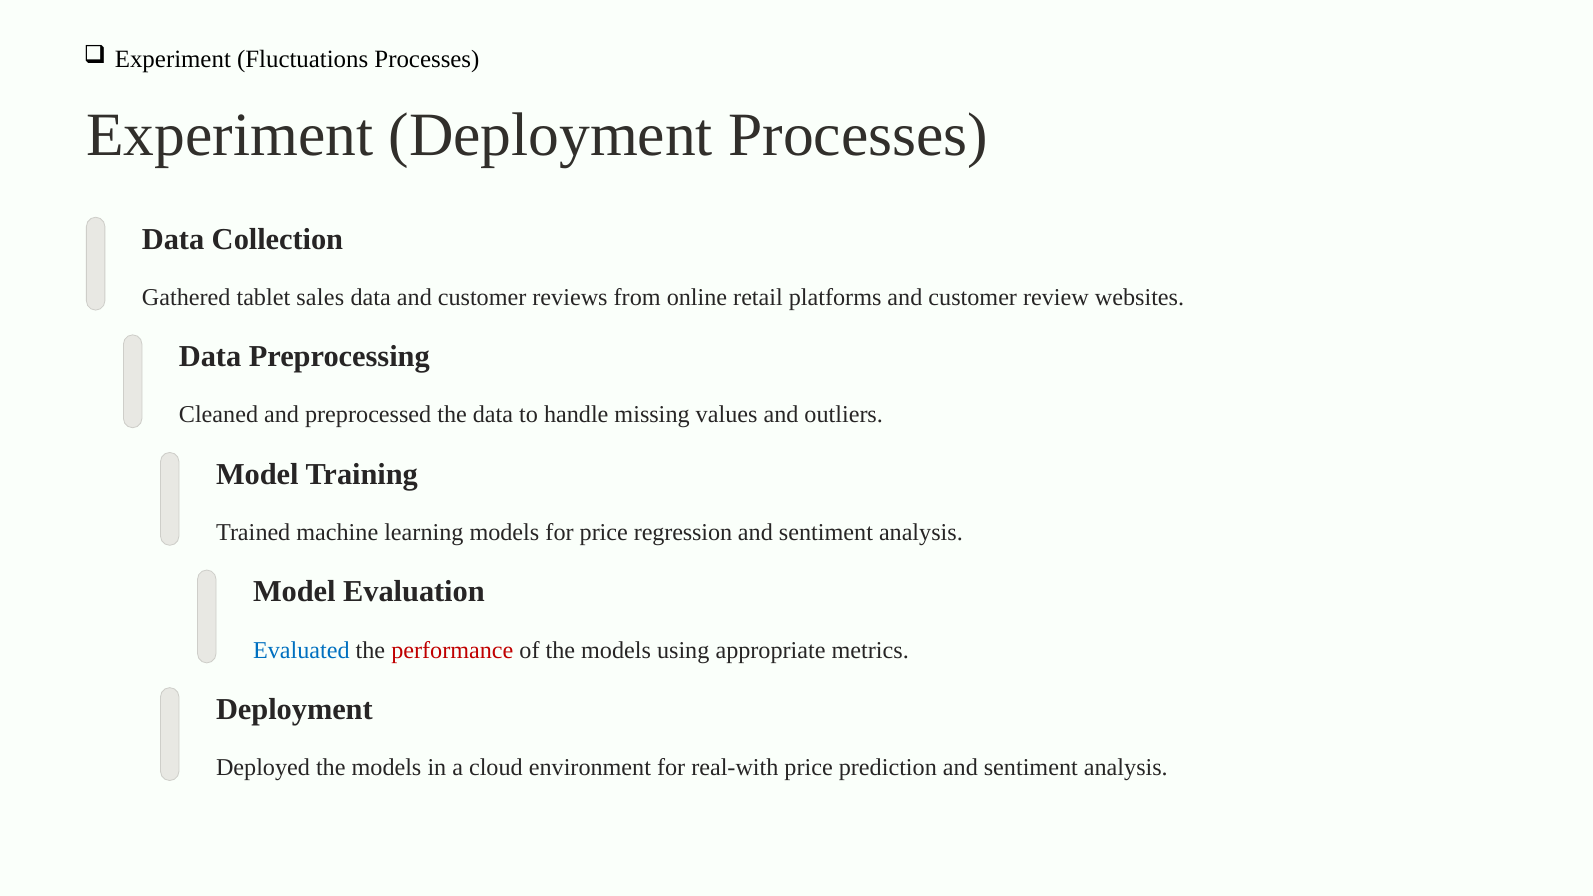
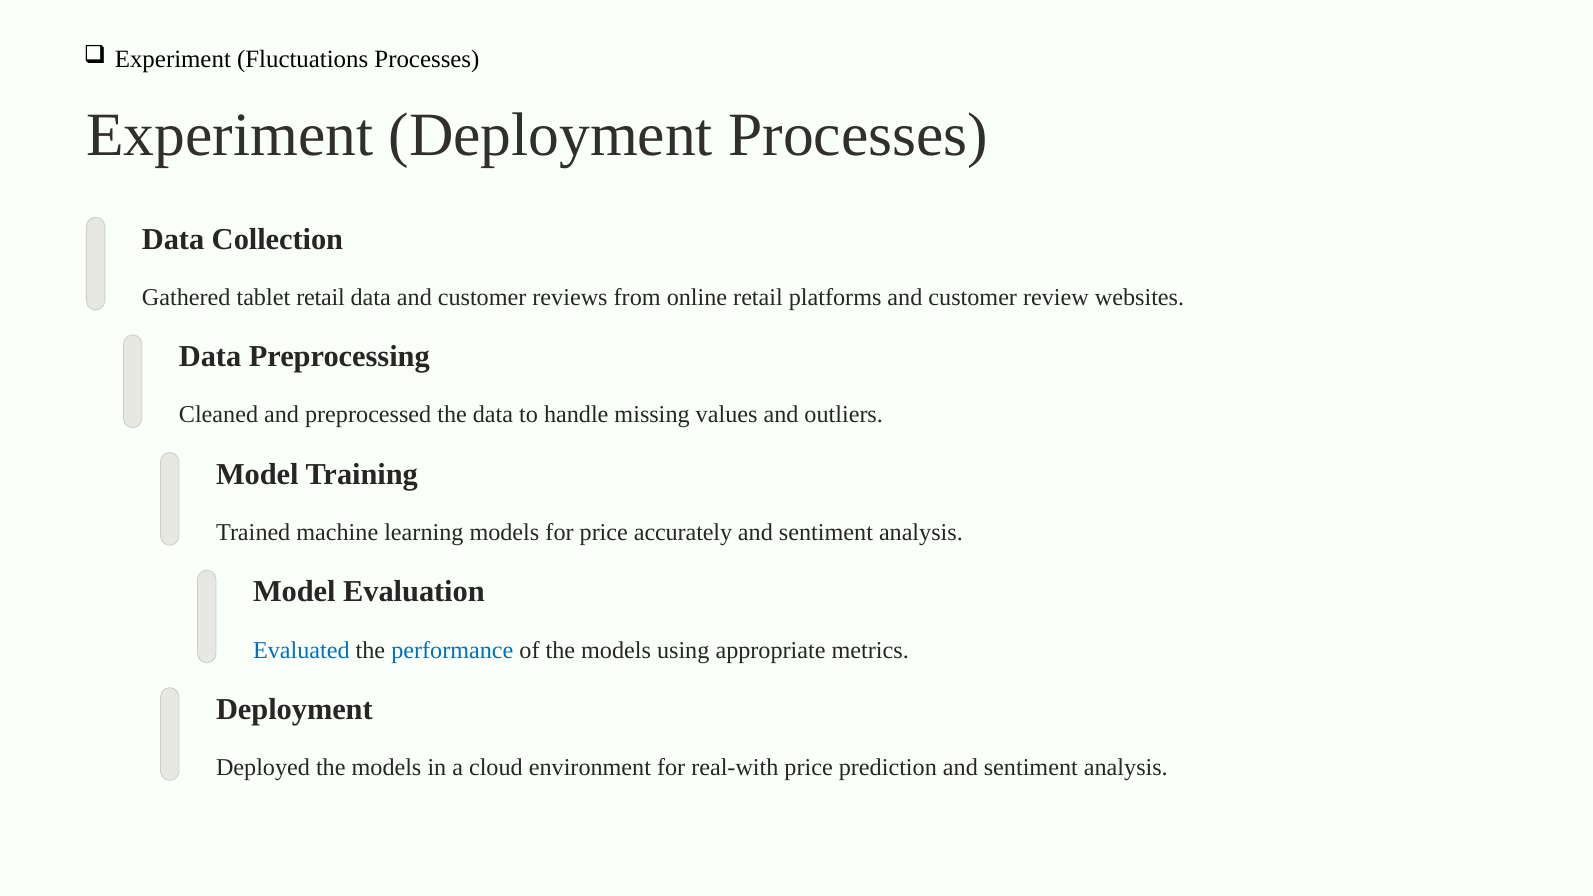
tablet sales: sales -> retail
regression: regression -> accurately
performance colour: red -> blue
